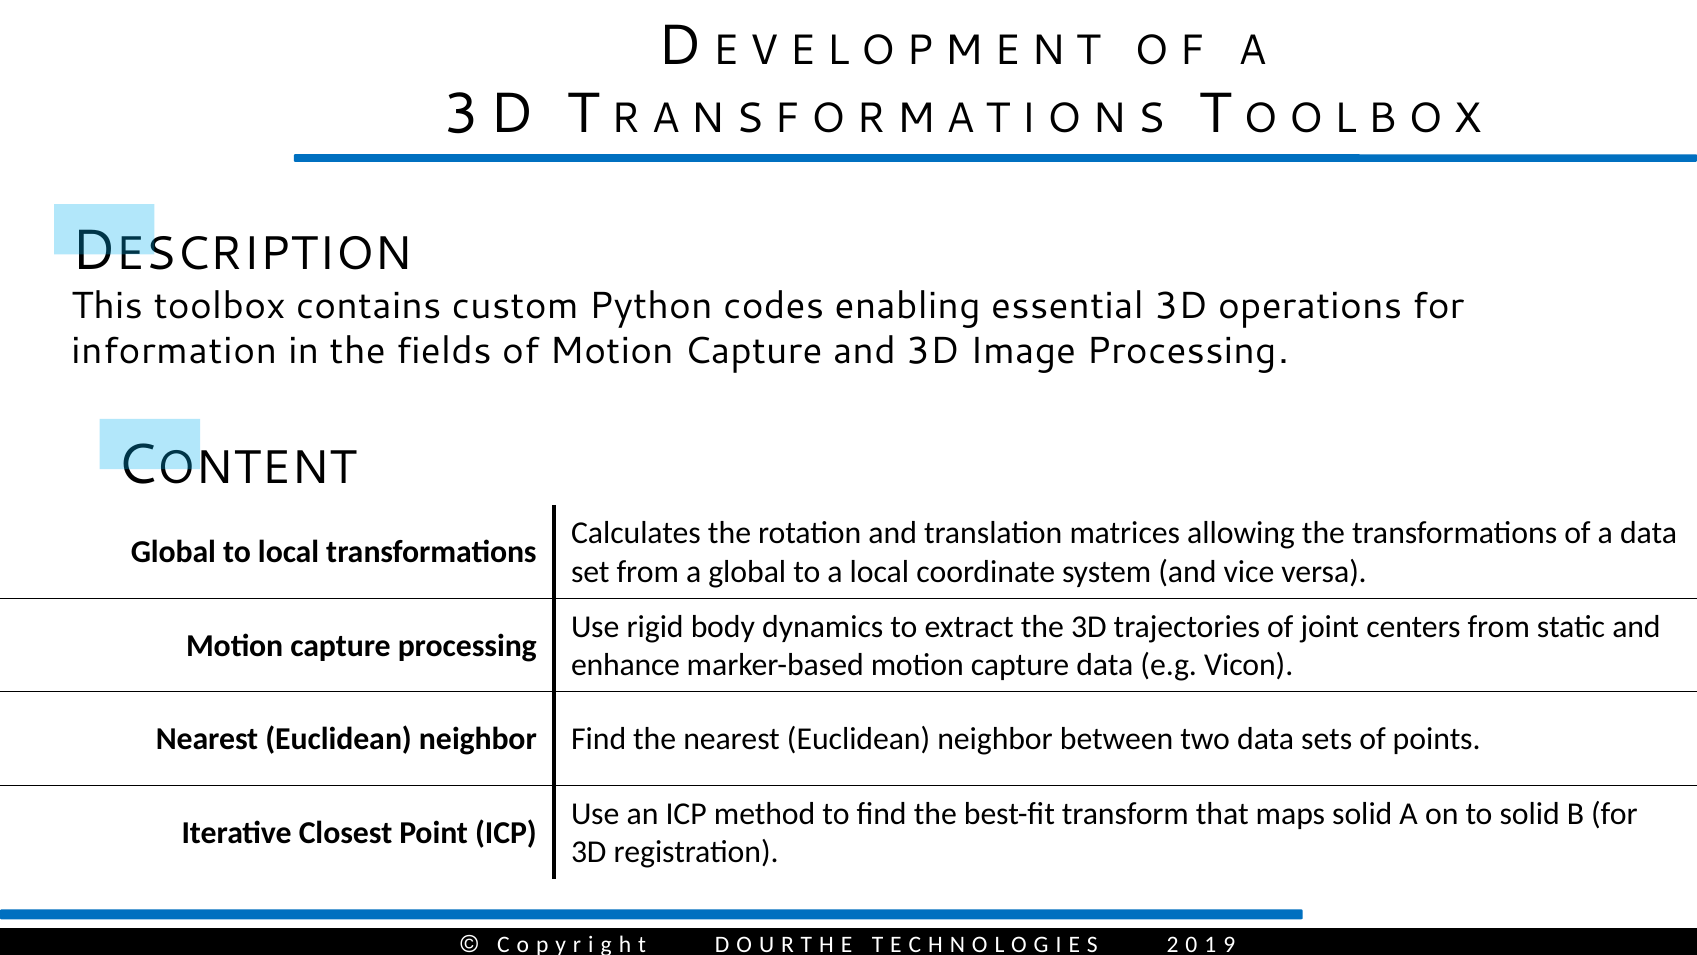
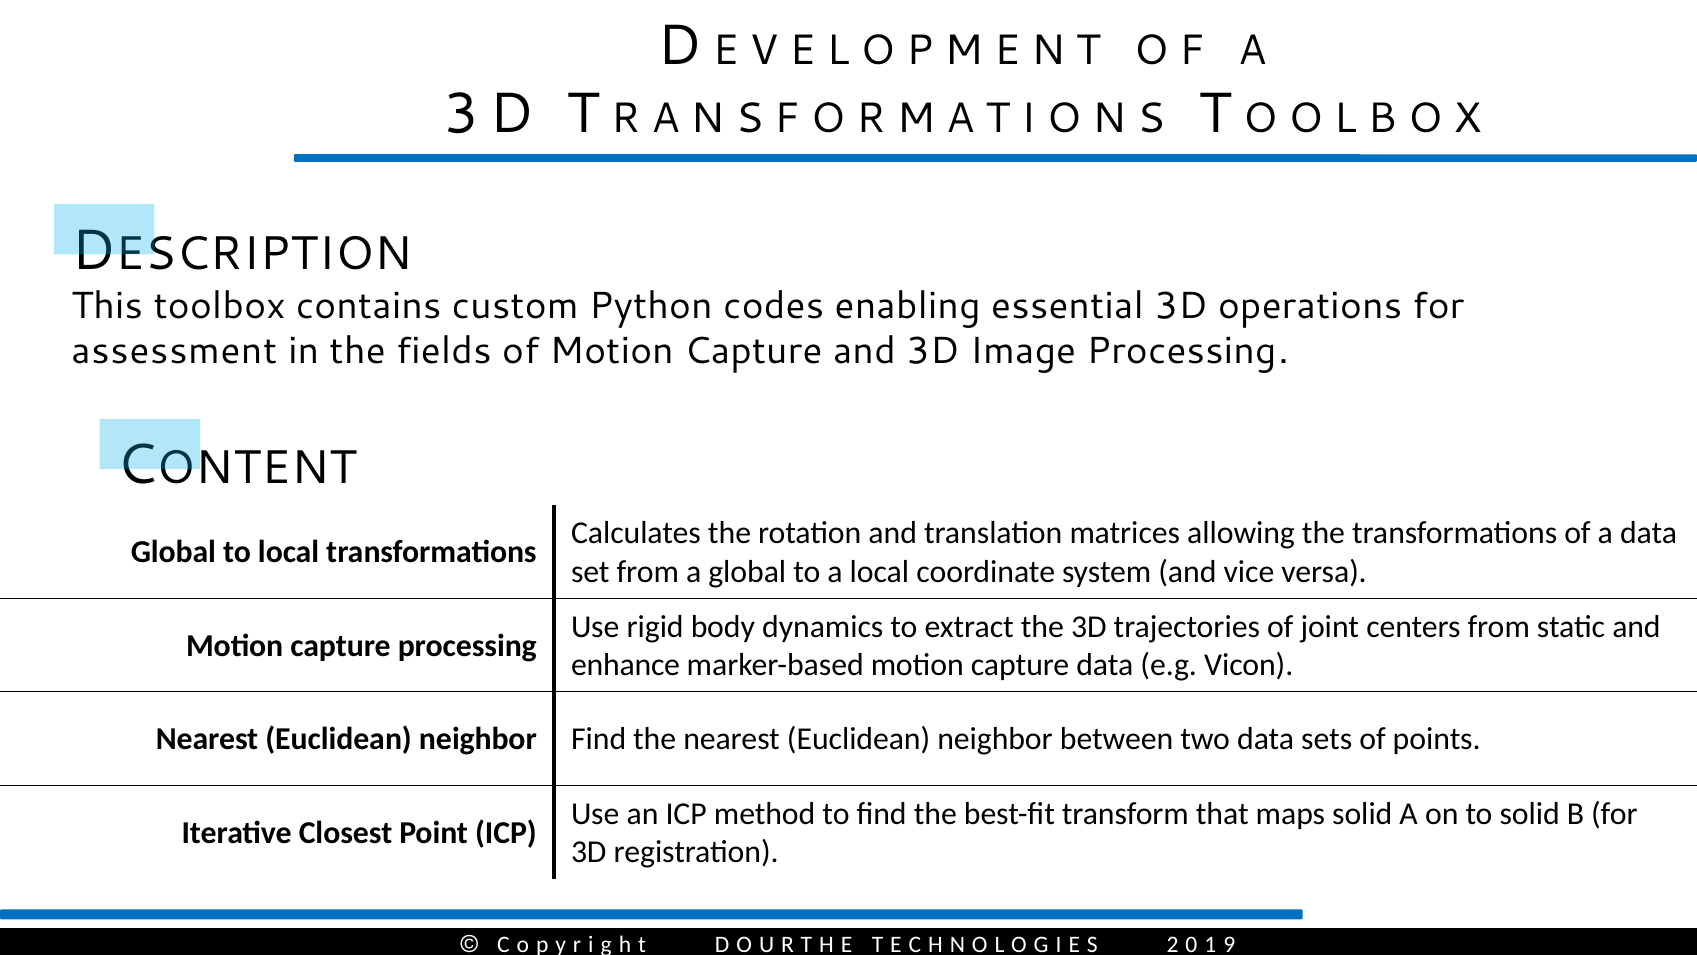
information: information -> assessment
